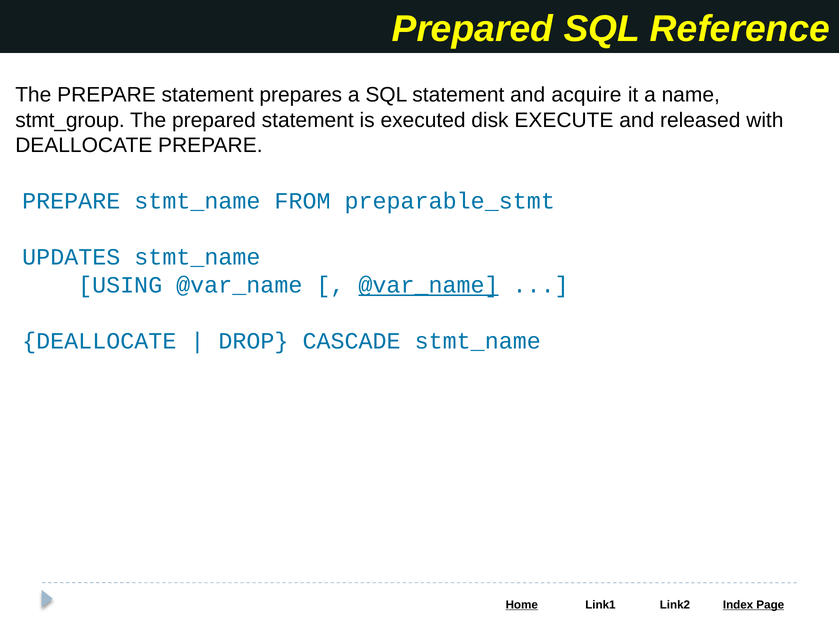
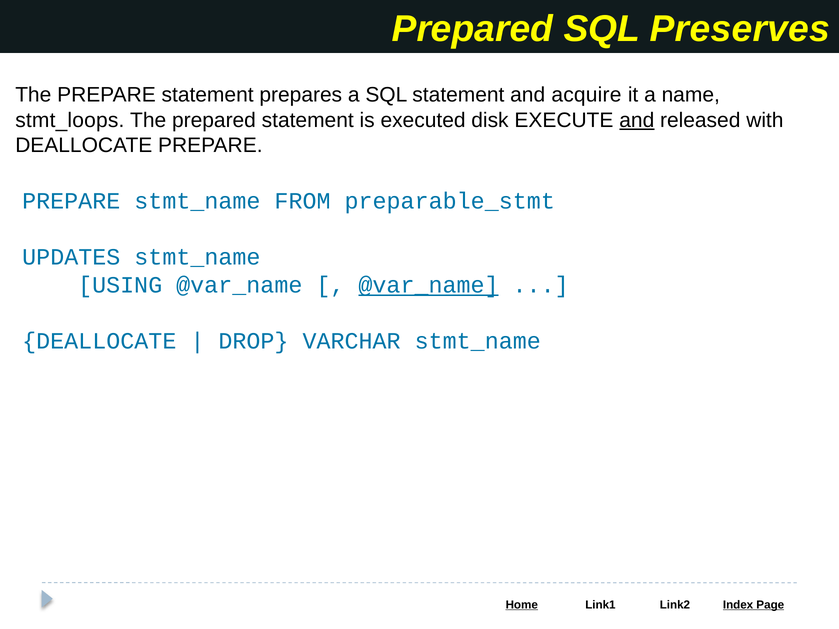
Reference: Reference -> Preserves
stmt_group: stmt_group -> stmt_loops
and at (637, 120) underline: none -> present
CASCADE: CASCADE -> VARCHAR
